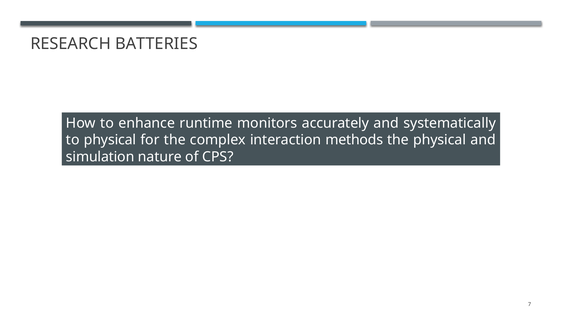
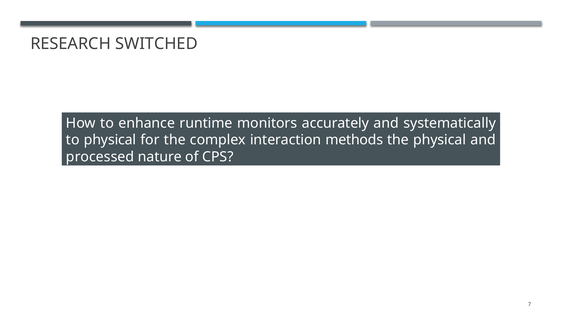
BATTERIES: BATTERIES -> SWITCHED
simulation: simulation -> processed
